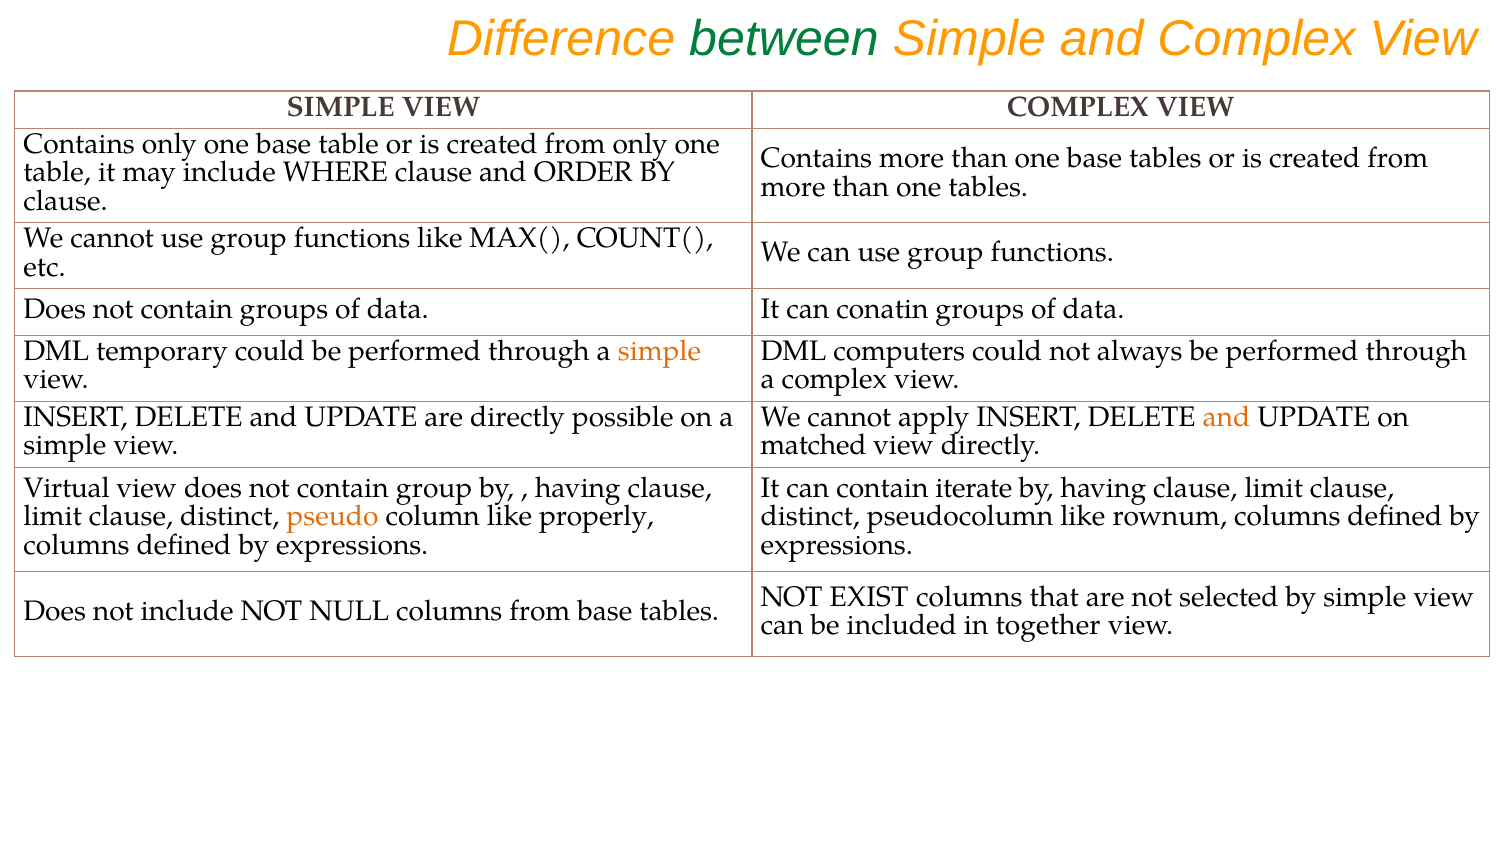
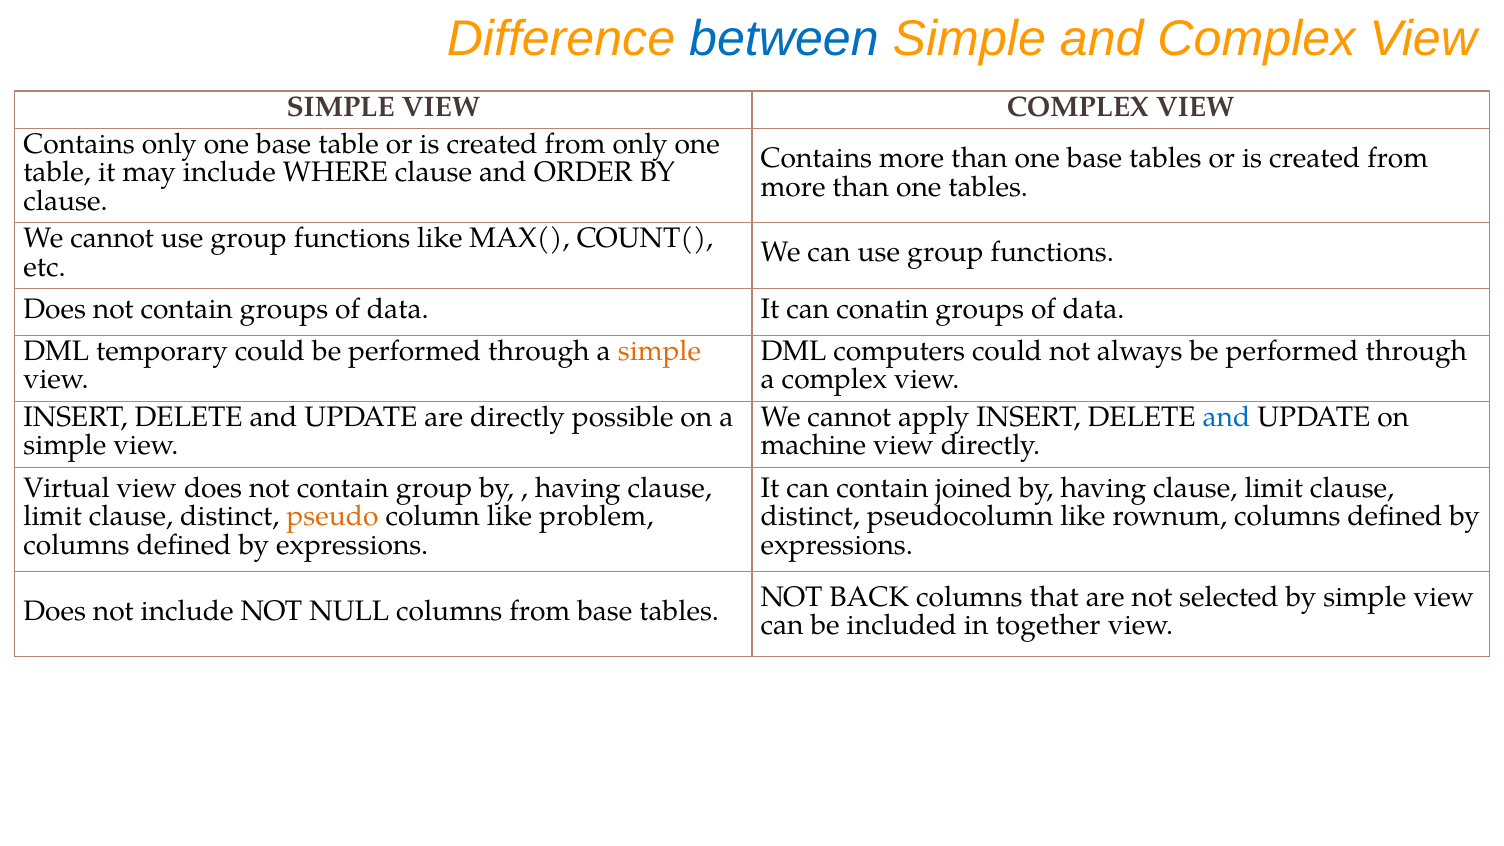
between colour: green -> blue
and at (1226, 417) colour: orange -> blue
matched: matched -> machine
iterate: iterate -> joined
properly: properly -> problem
EXIST: EXIST -> BACK
